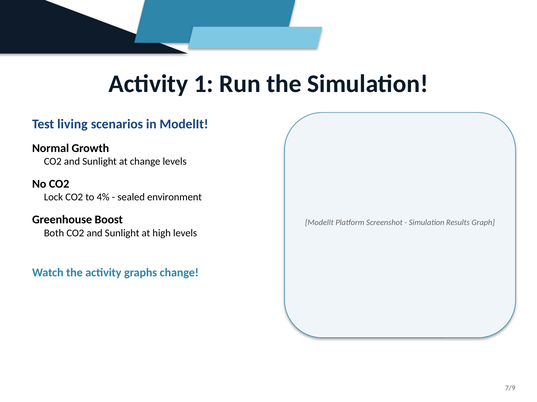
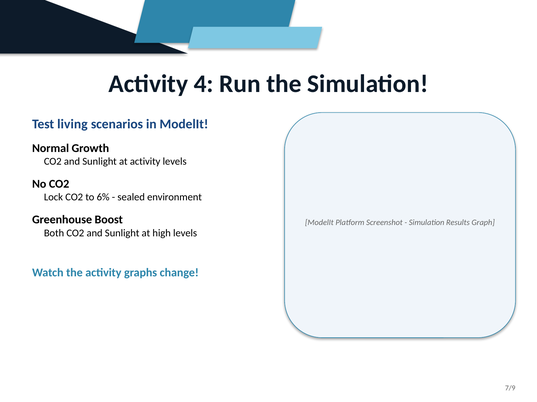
1: 1 -> 4
at change: change -> activity
4%: 4% -> 6%
